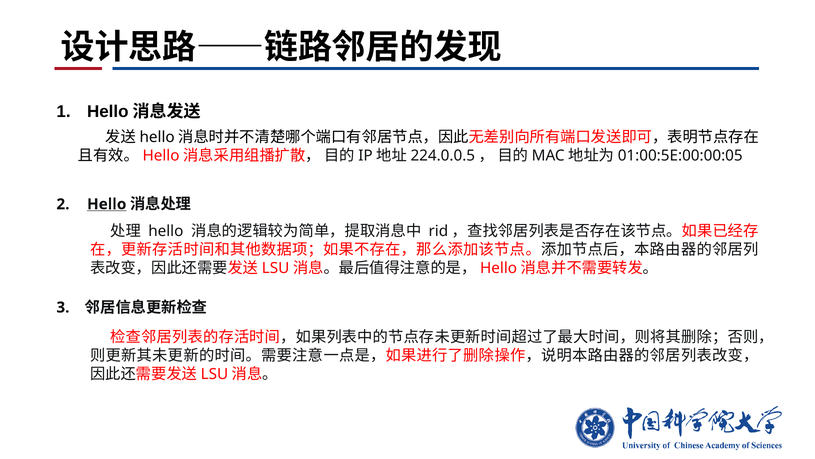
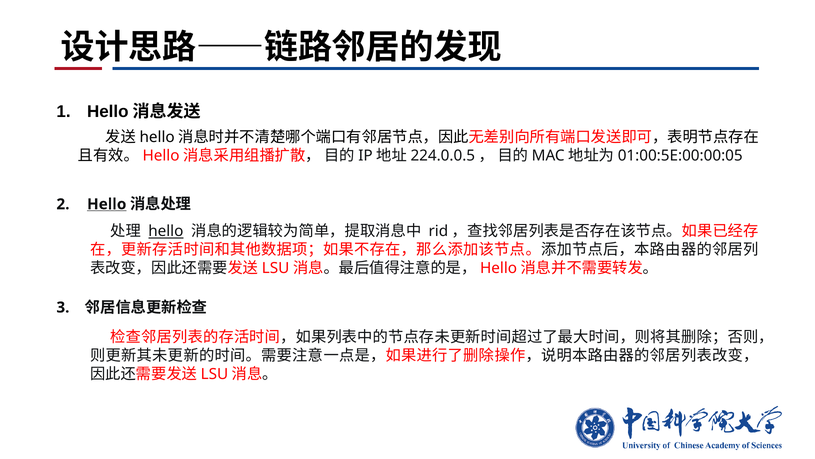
hello at (166, 231) underline: none -> present
